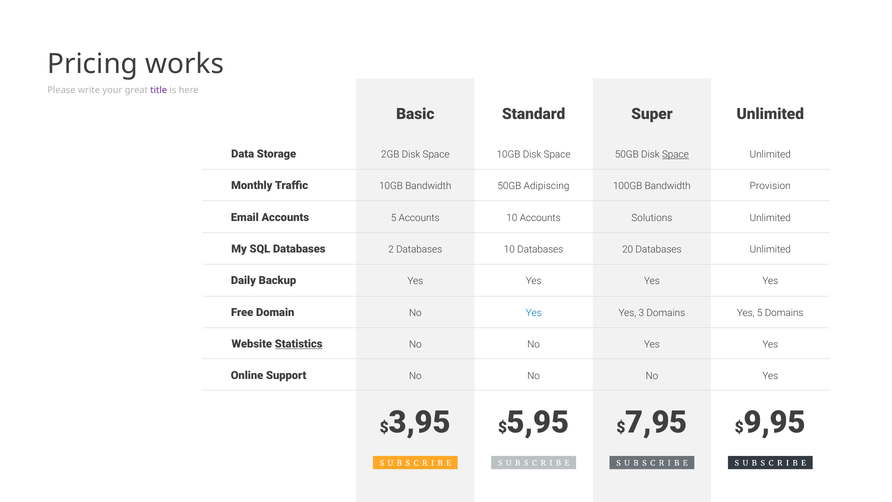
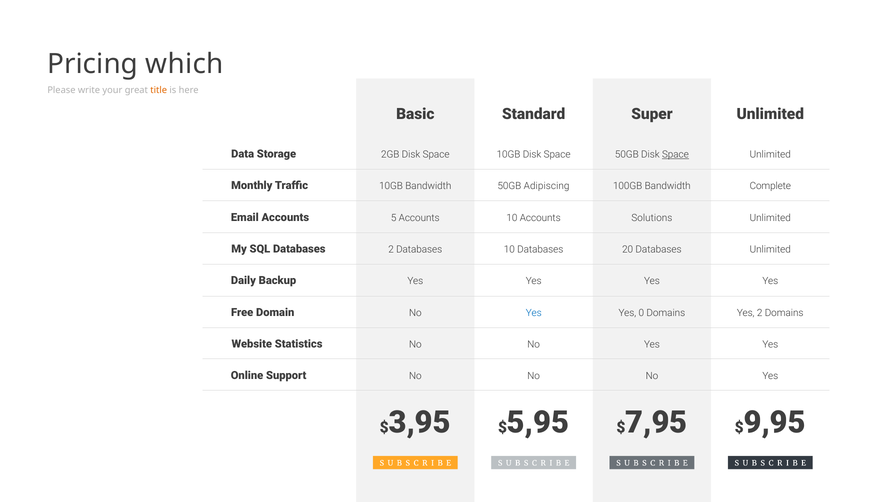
works: works -> which
title colour: purple -> orange
Provision: Provision -> Complete
3: 3 -> 0
Yes 5: 5 -> 2
Statistics underline: present -> none
